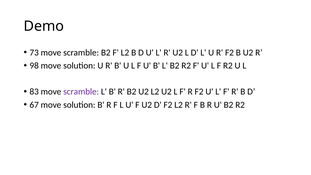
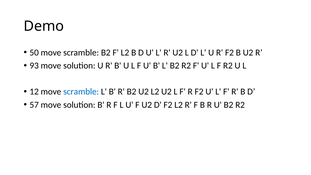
73: 73 -> 50
98: 98 -> 93
83: 83 -> 12
scramble at (81, 92) colour: purple -> blue
67: 67 -> 57
